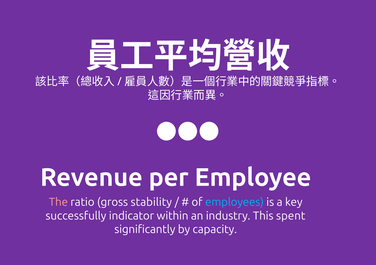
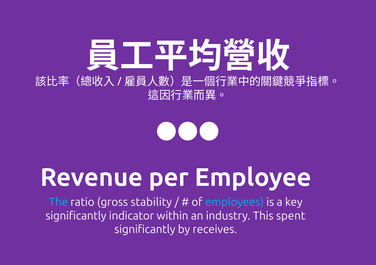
The colour: pink -> light blue
successfully at (76, 216): successfully -> significantly
capacity: capacity -> receives
